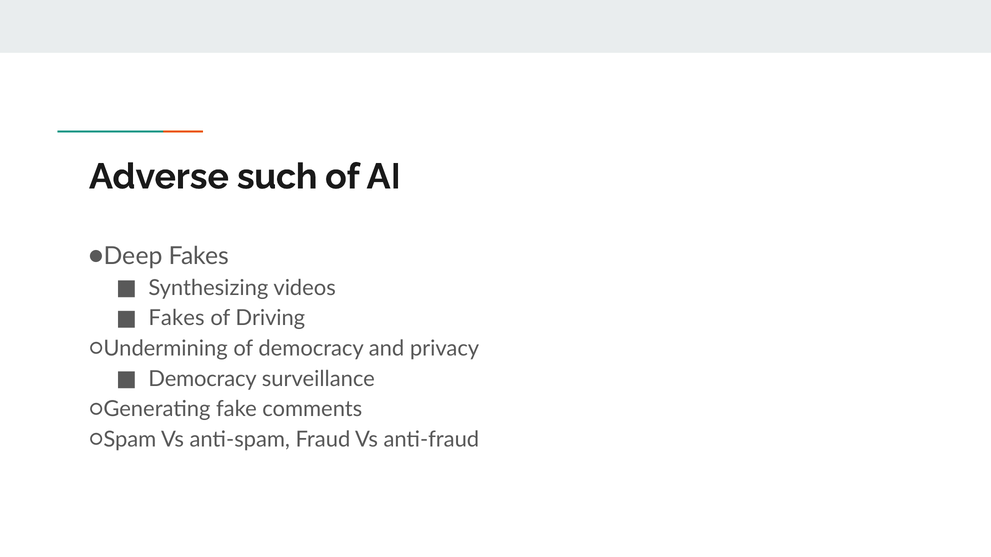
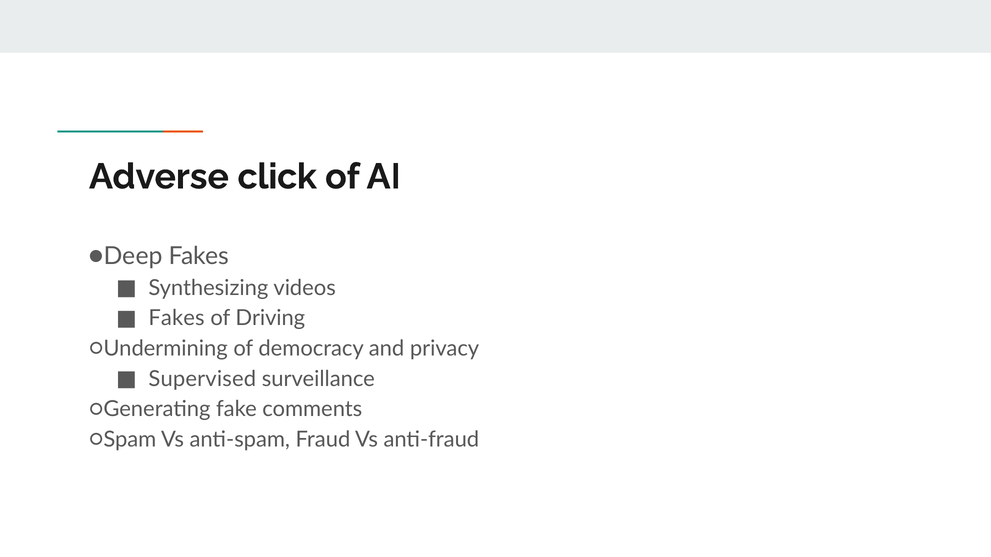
such: such -> click
Democracy at (202, 379): Democracy -> Supervised
